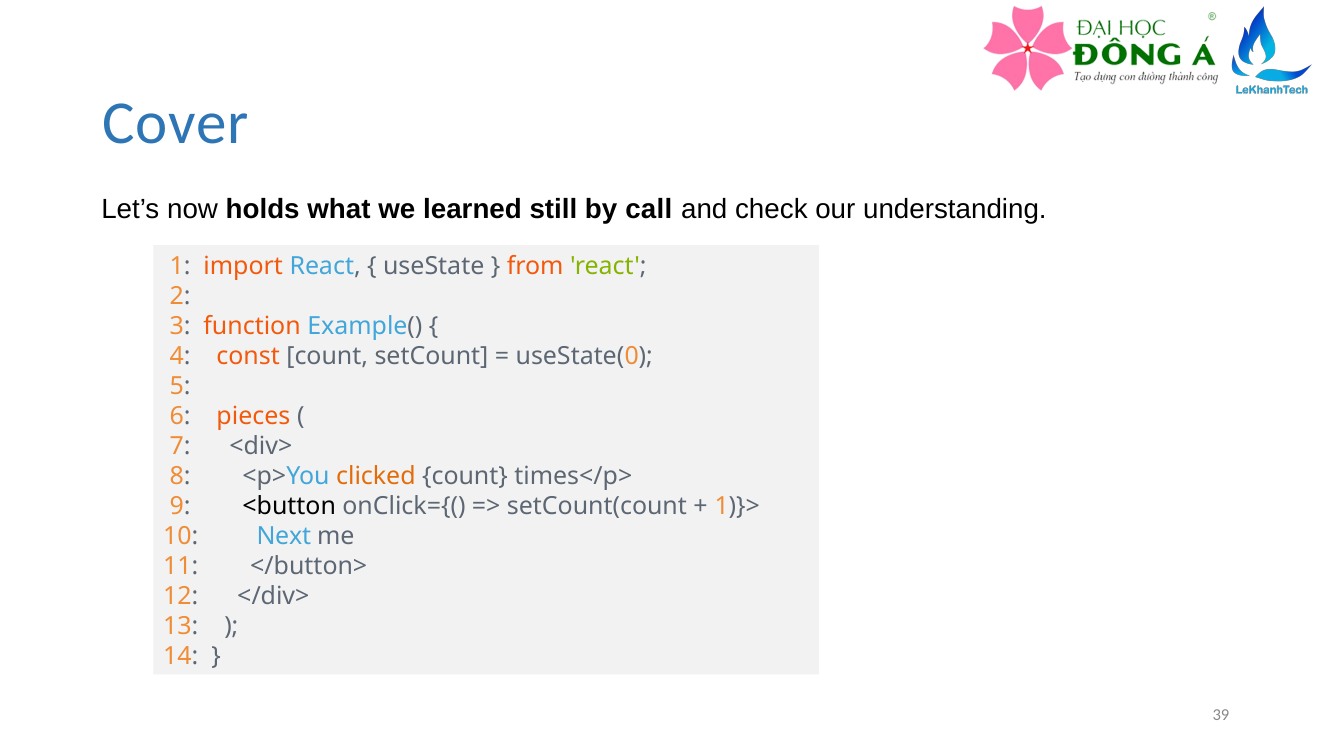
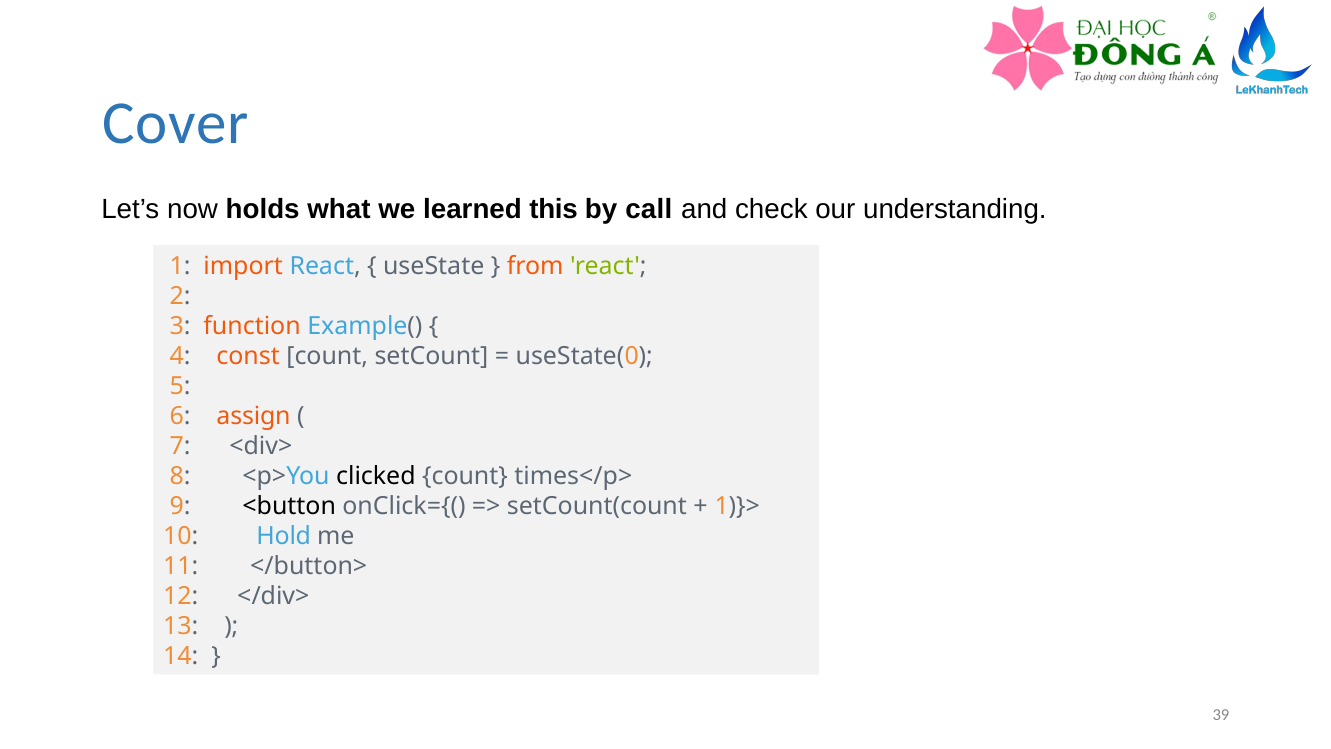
still: still -> this
pieces: pieces -> assign
clicked colour: orange -> black
Next: Next -> Hold
